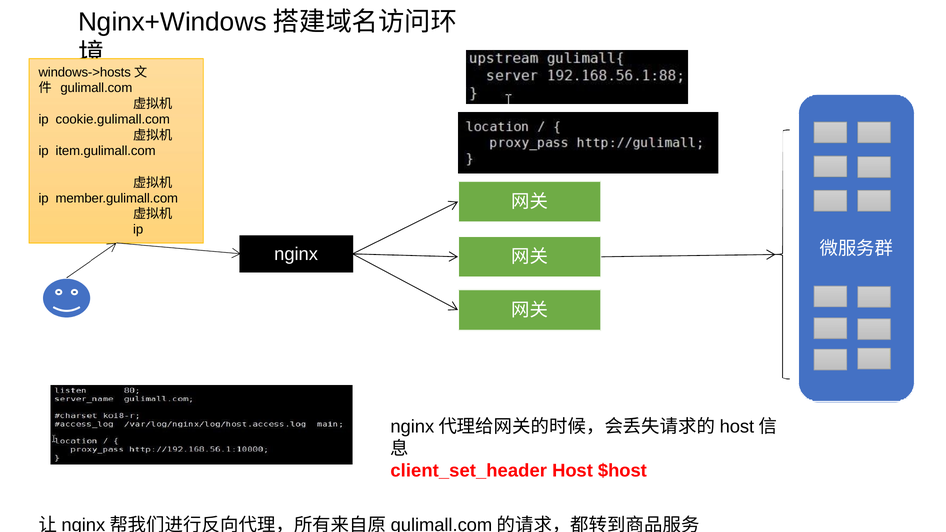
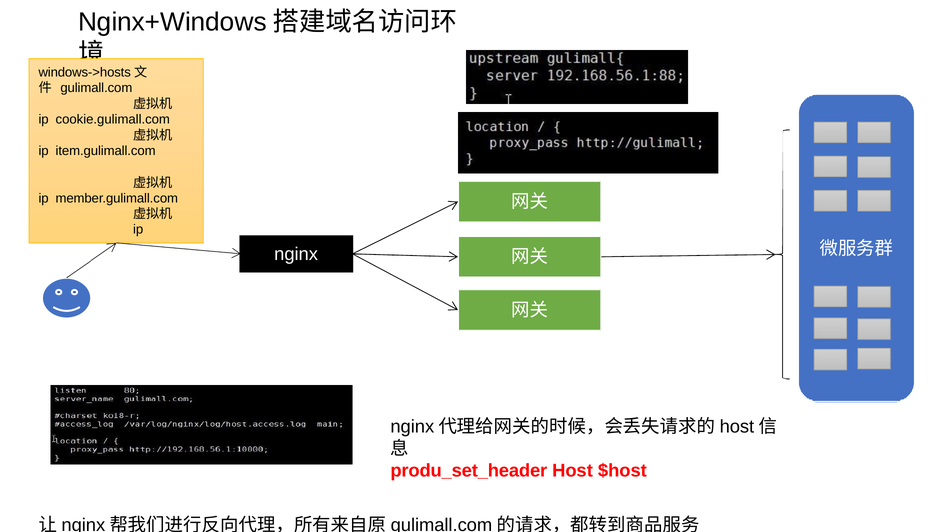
client_set_header: client_set_header -> produ_set_header
